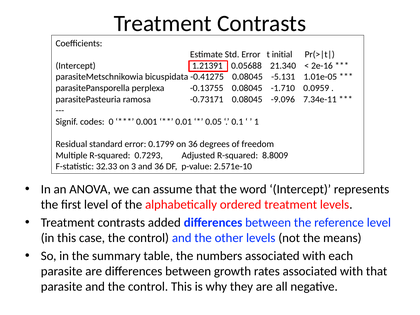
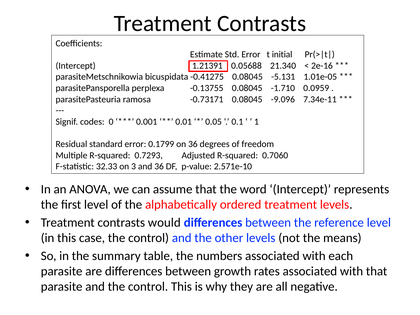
8.8009: 8.8009 -> 0.7060
added: added -> would
